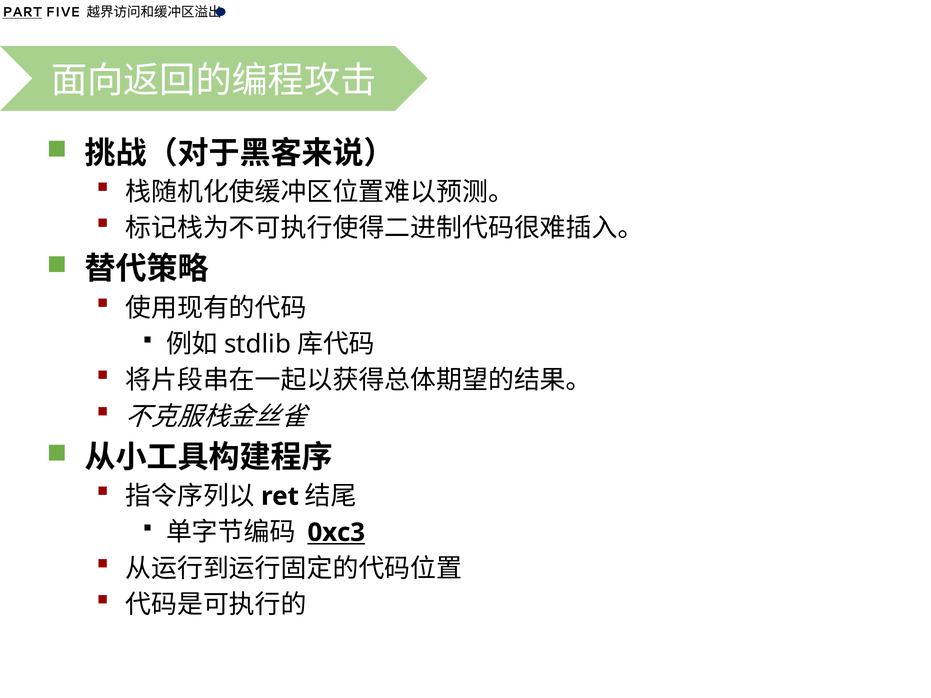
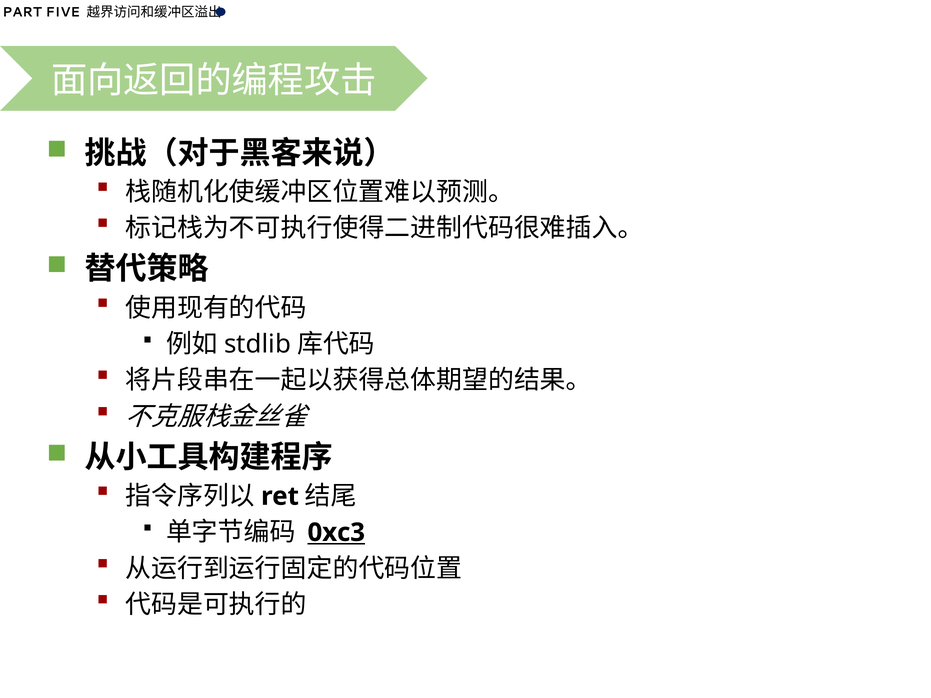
PART underline: present -> none
